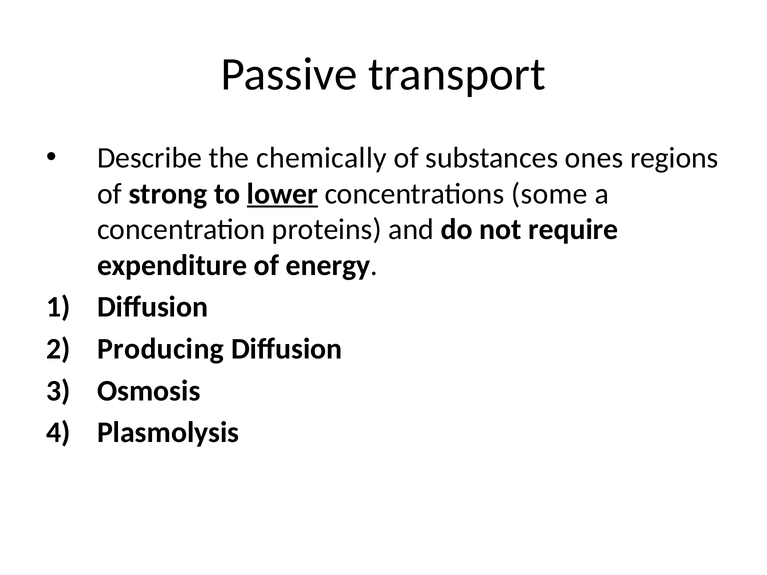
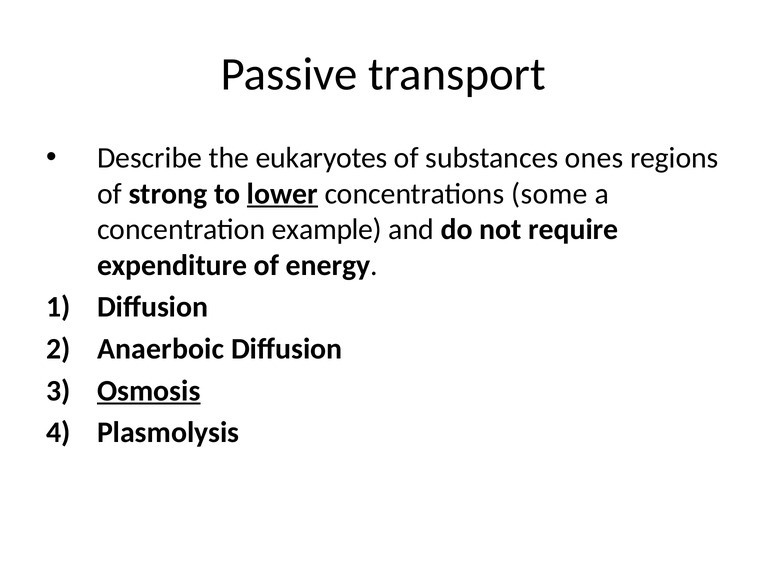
chemically: chemically -> eukaryotes
proteins: proteins -> example
Producing: Producing -> Anaerboic
Osmosis underline: none -> present
